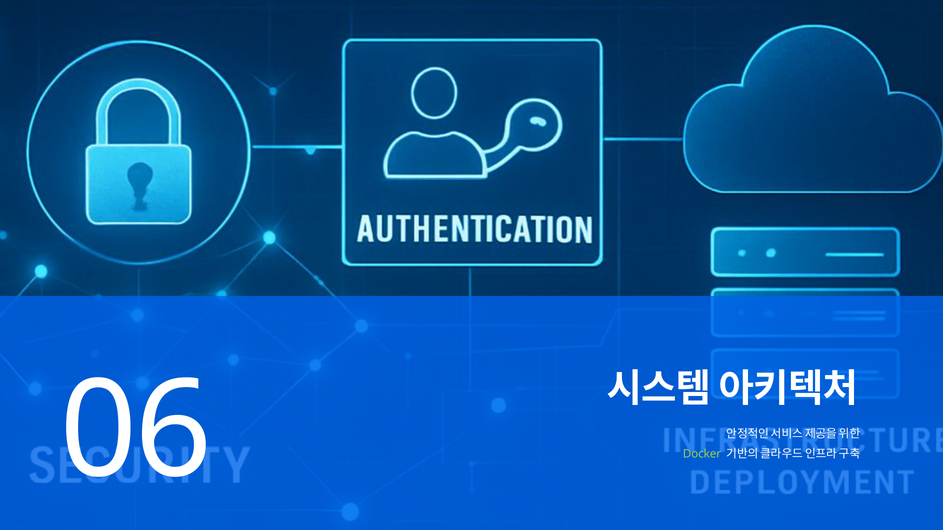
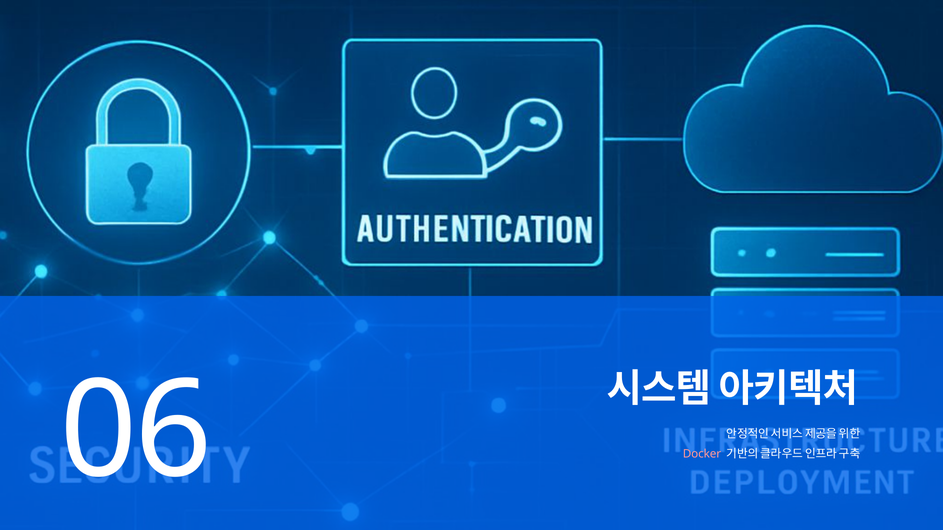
Docker colour: light green -> pink
